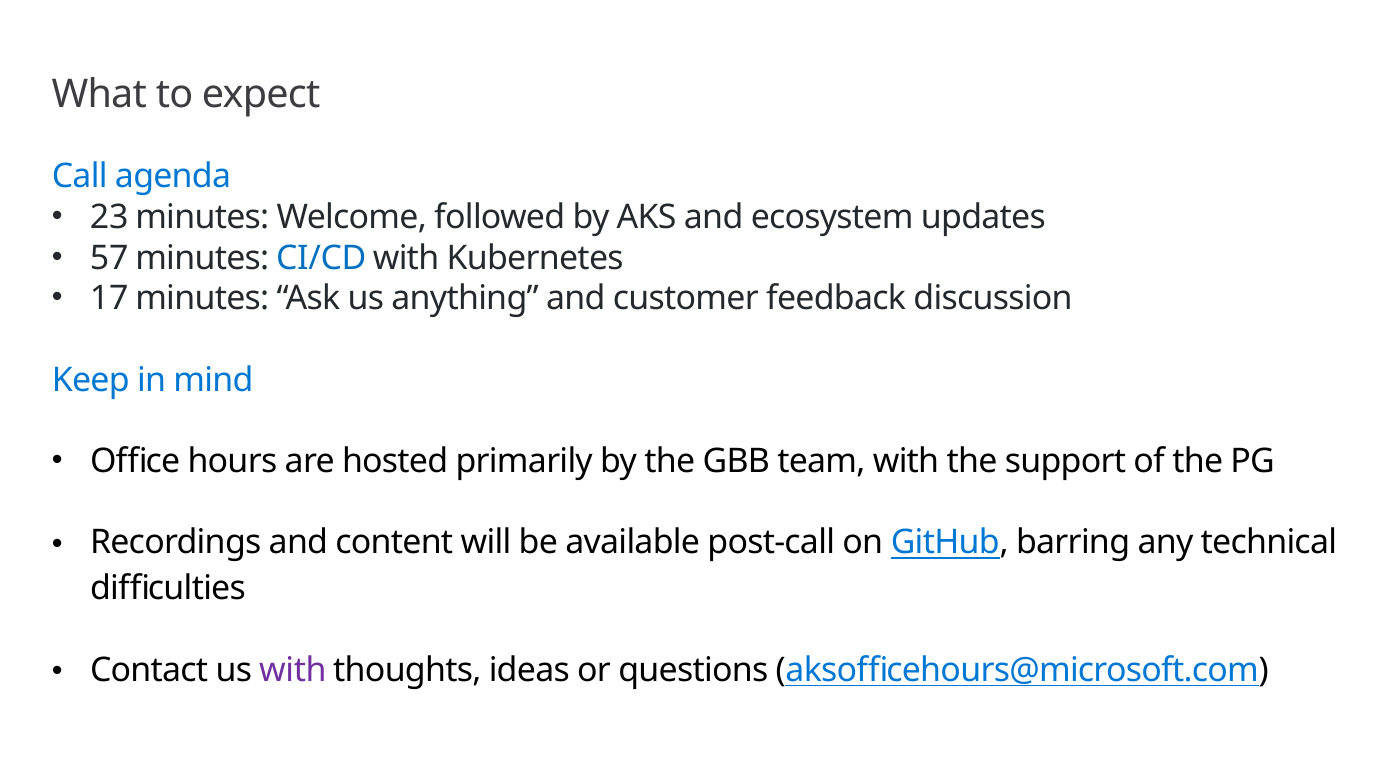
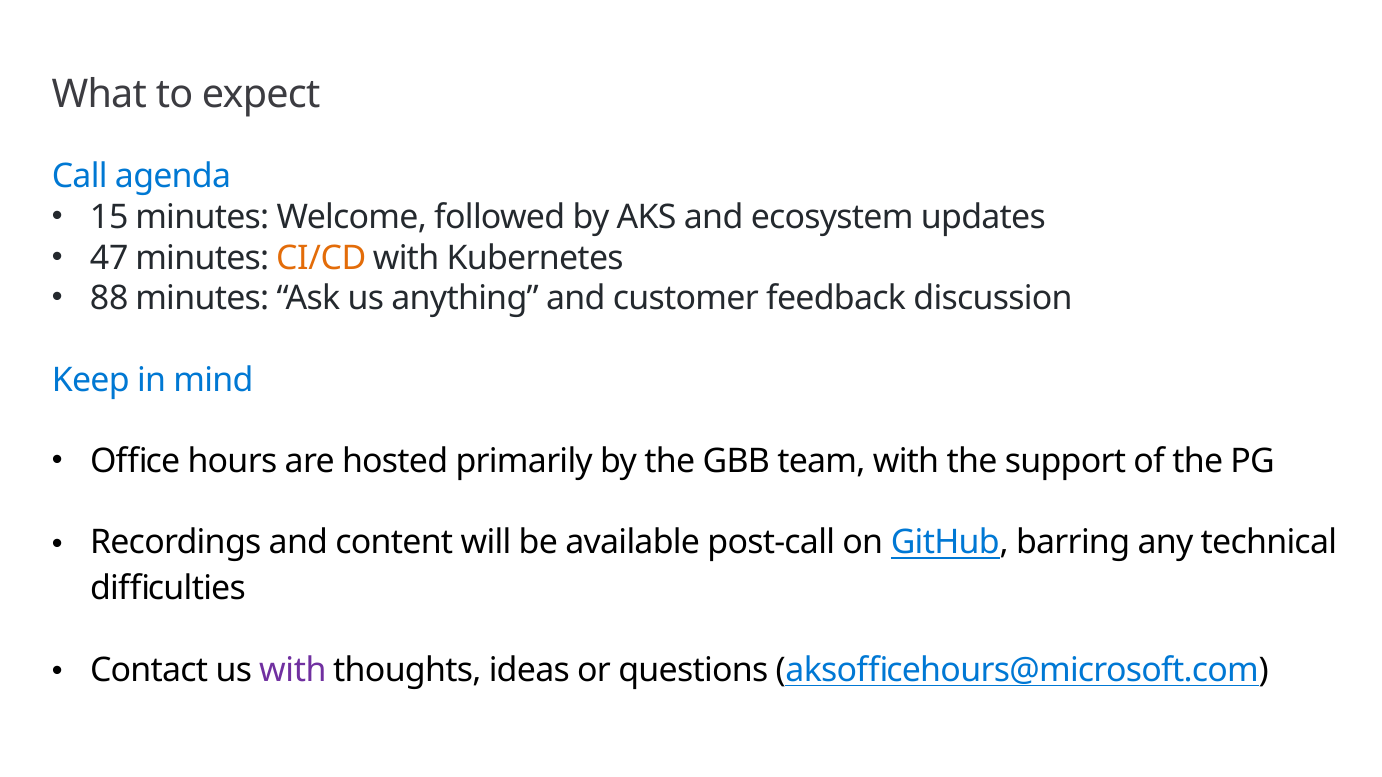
23: 23 -> 15
57: 57 -> 47
CI/CD colour: blue -> orange
17: 17 -> 88
